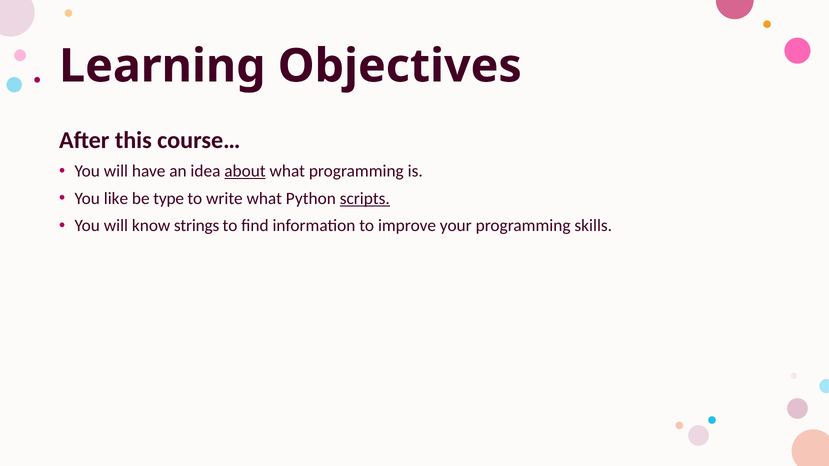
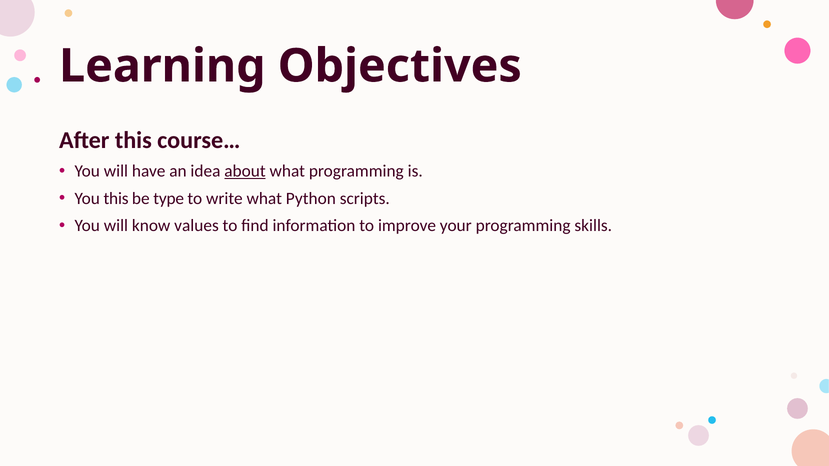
You like: like -> this
scripts underline: present -> none
strings: strings -> values
